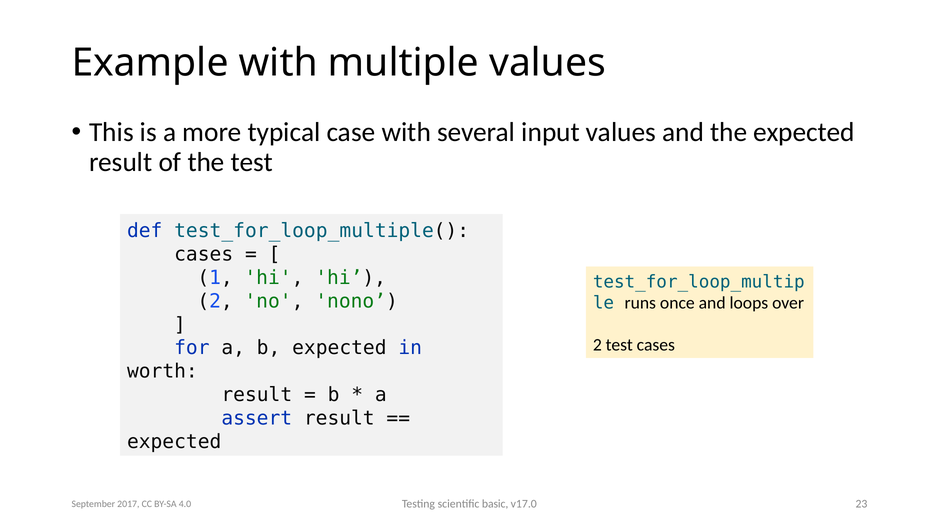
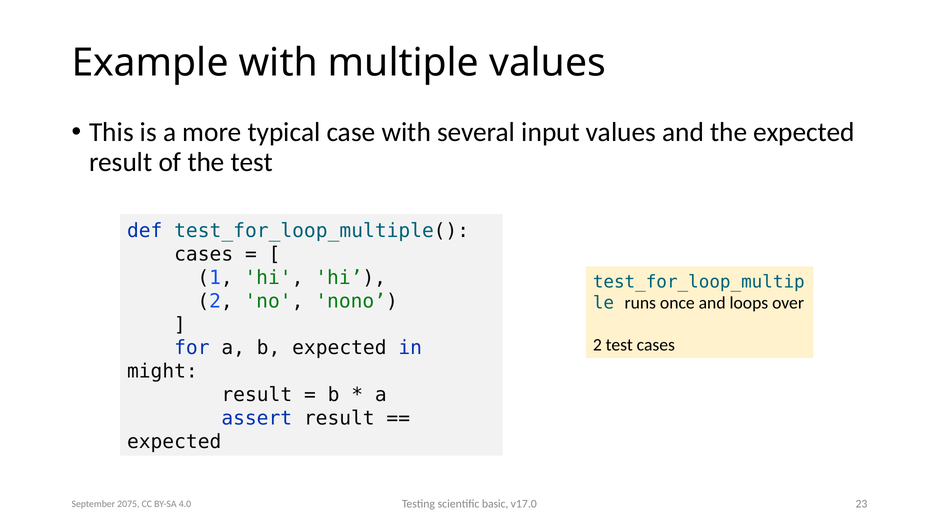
worth: worth -> might
2017: 2017 -> 2075
